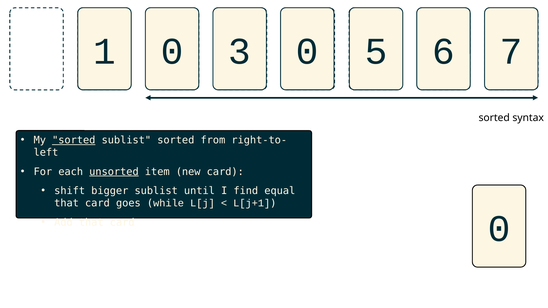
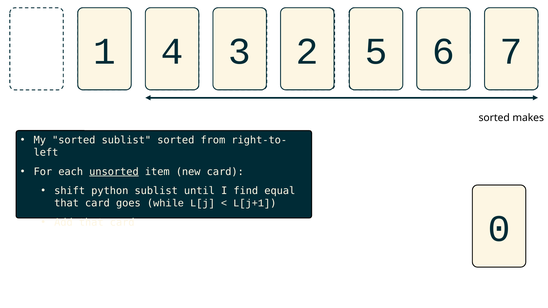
1 0: 0 -> 4
3 0: 0 -> 2
syntax: syntax -> makes
sorted at (74, 140) underline: present -> none
bigger: bigger -> python
